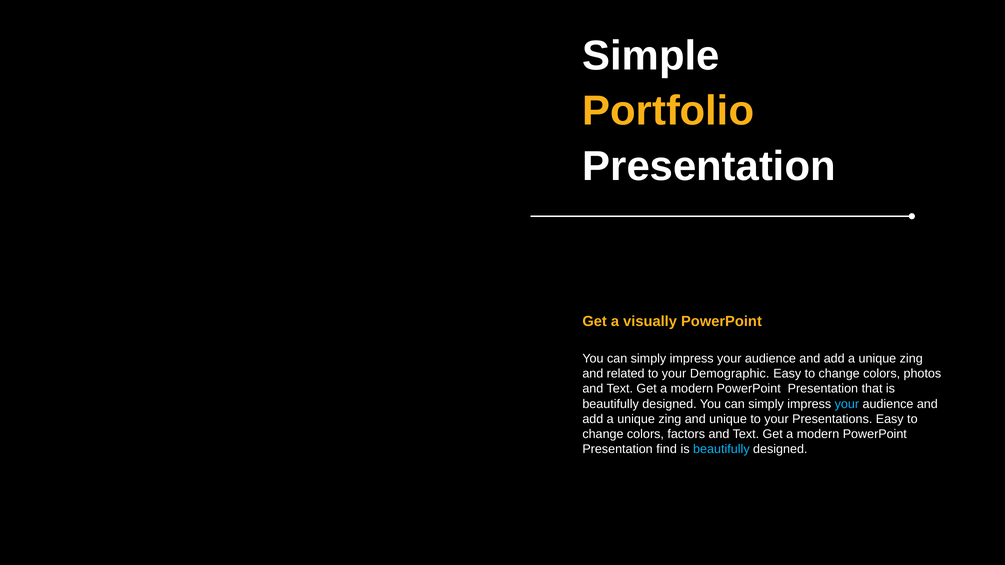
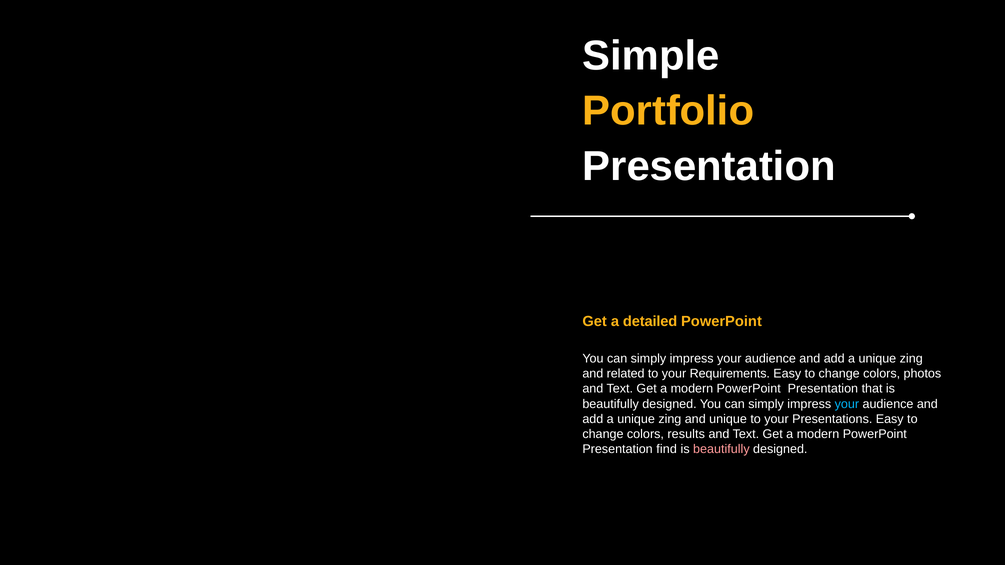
visually: visually -> detailed
Demographic: Demographic -> Requirements
factors: factors -> results
beautifully at (721, 449) colour: light blue -> pink
